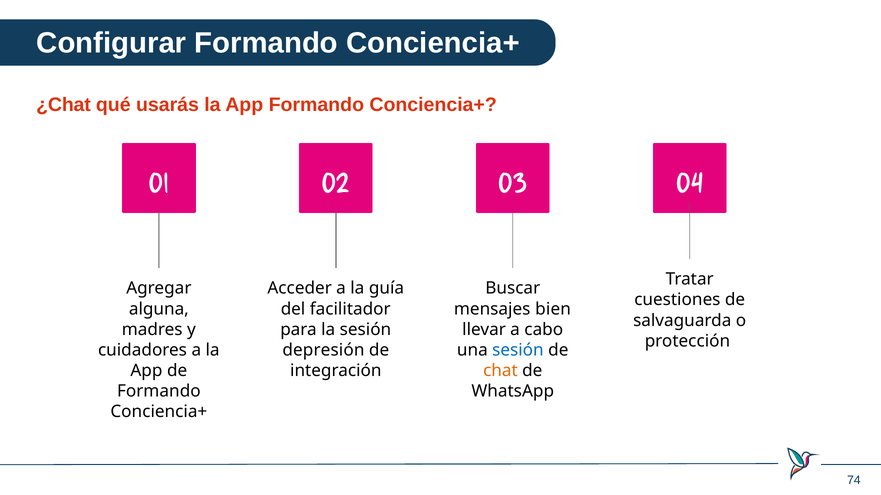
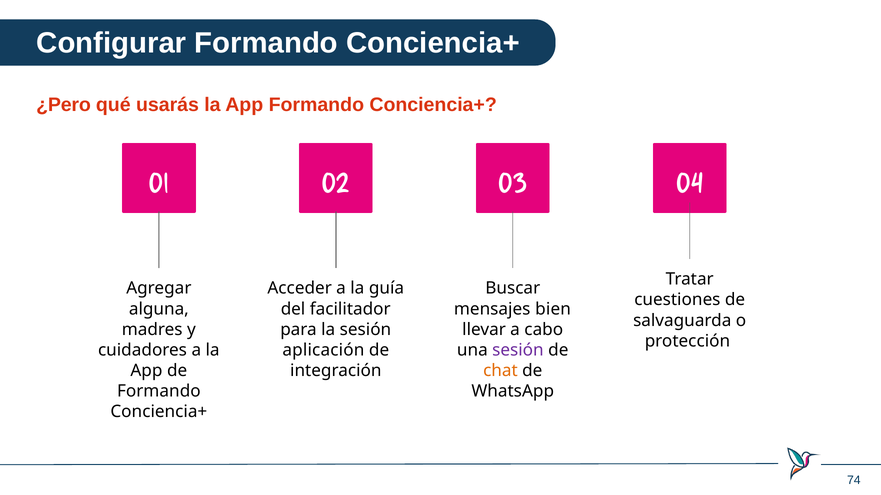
¿Chat: ¿Chat -> ¿Pero
depresión: depresión -> aplicación
sesión at (518, 350) colour: blue -> purple
